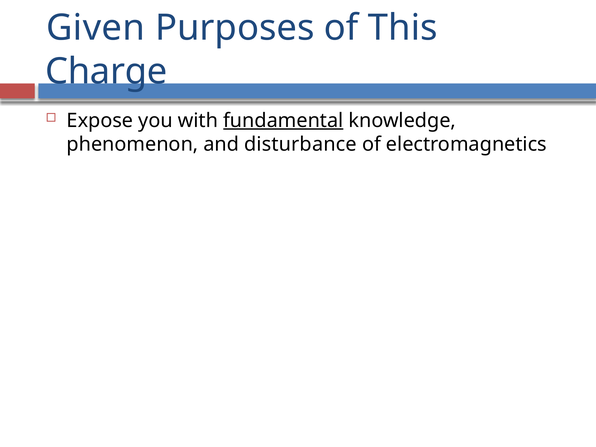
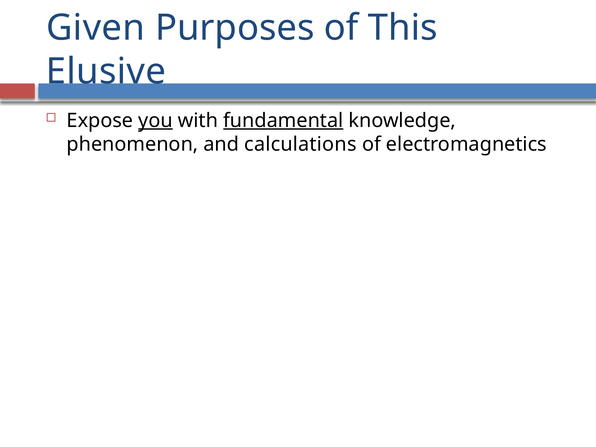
Charge: Charge -> Elusive
you underline: none -> present
disturbance: disturbance -> calculations
